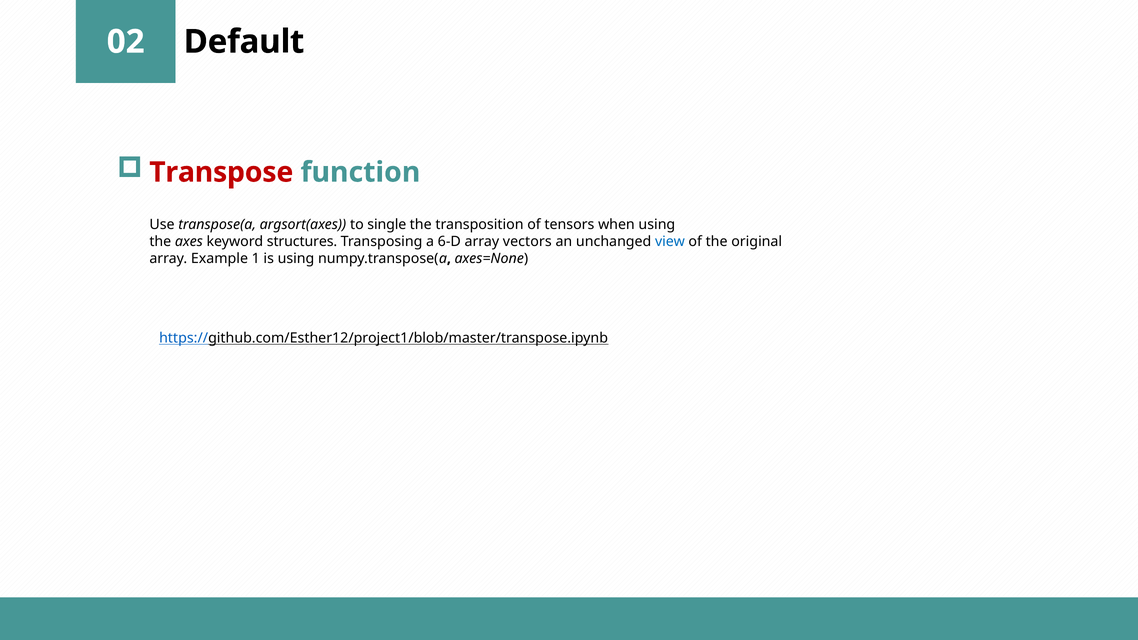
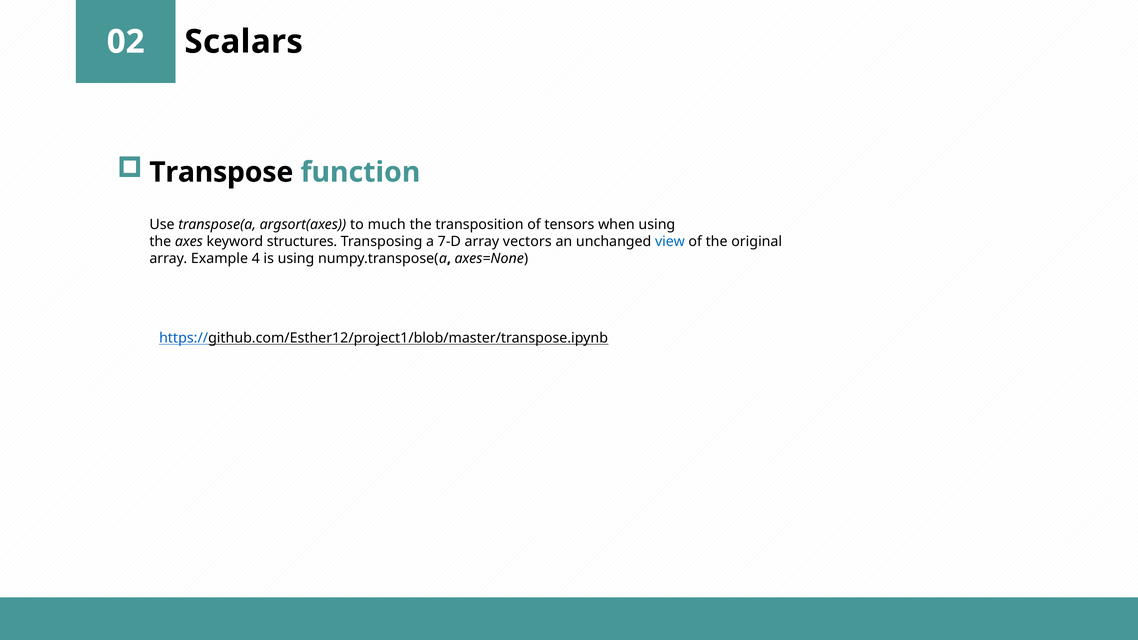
Default: Default -> Scalars
Transpose colour: red -> black
single: single -> much
6-D: 6-D -> 7-D
1: 1 -> 4
